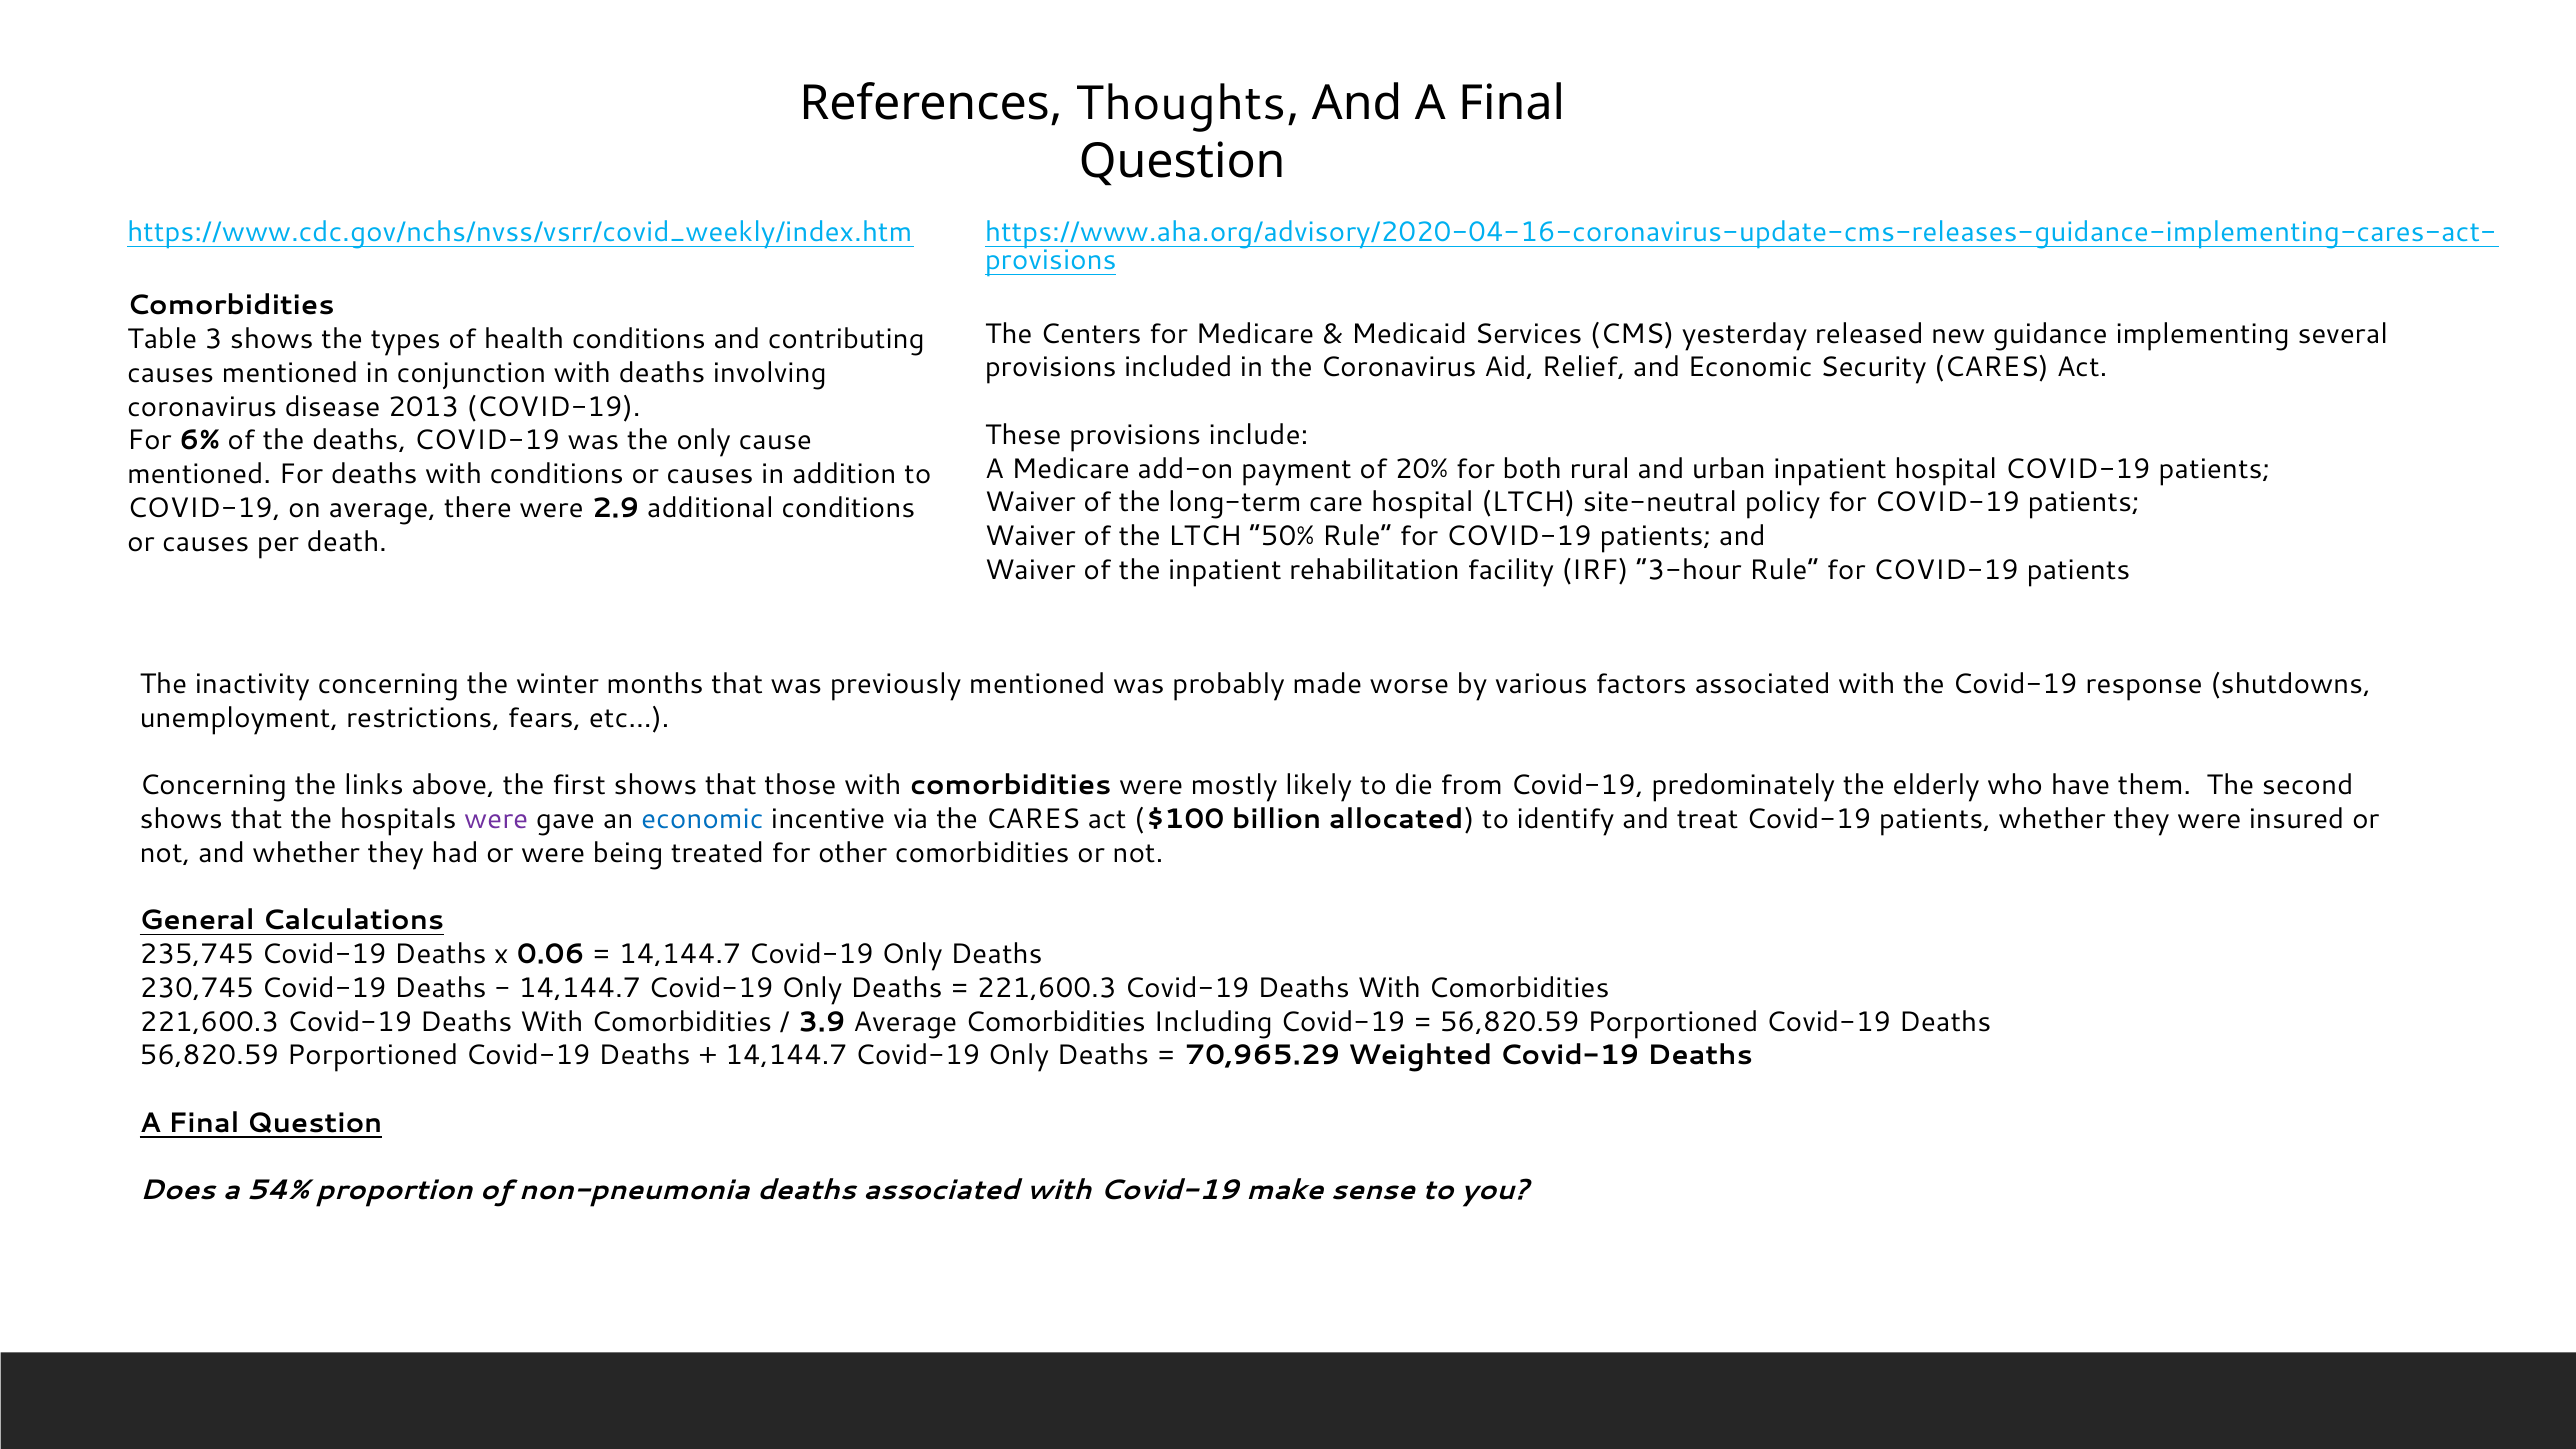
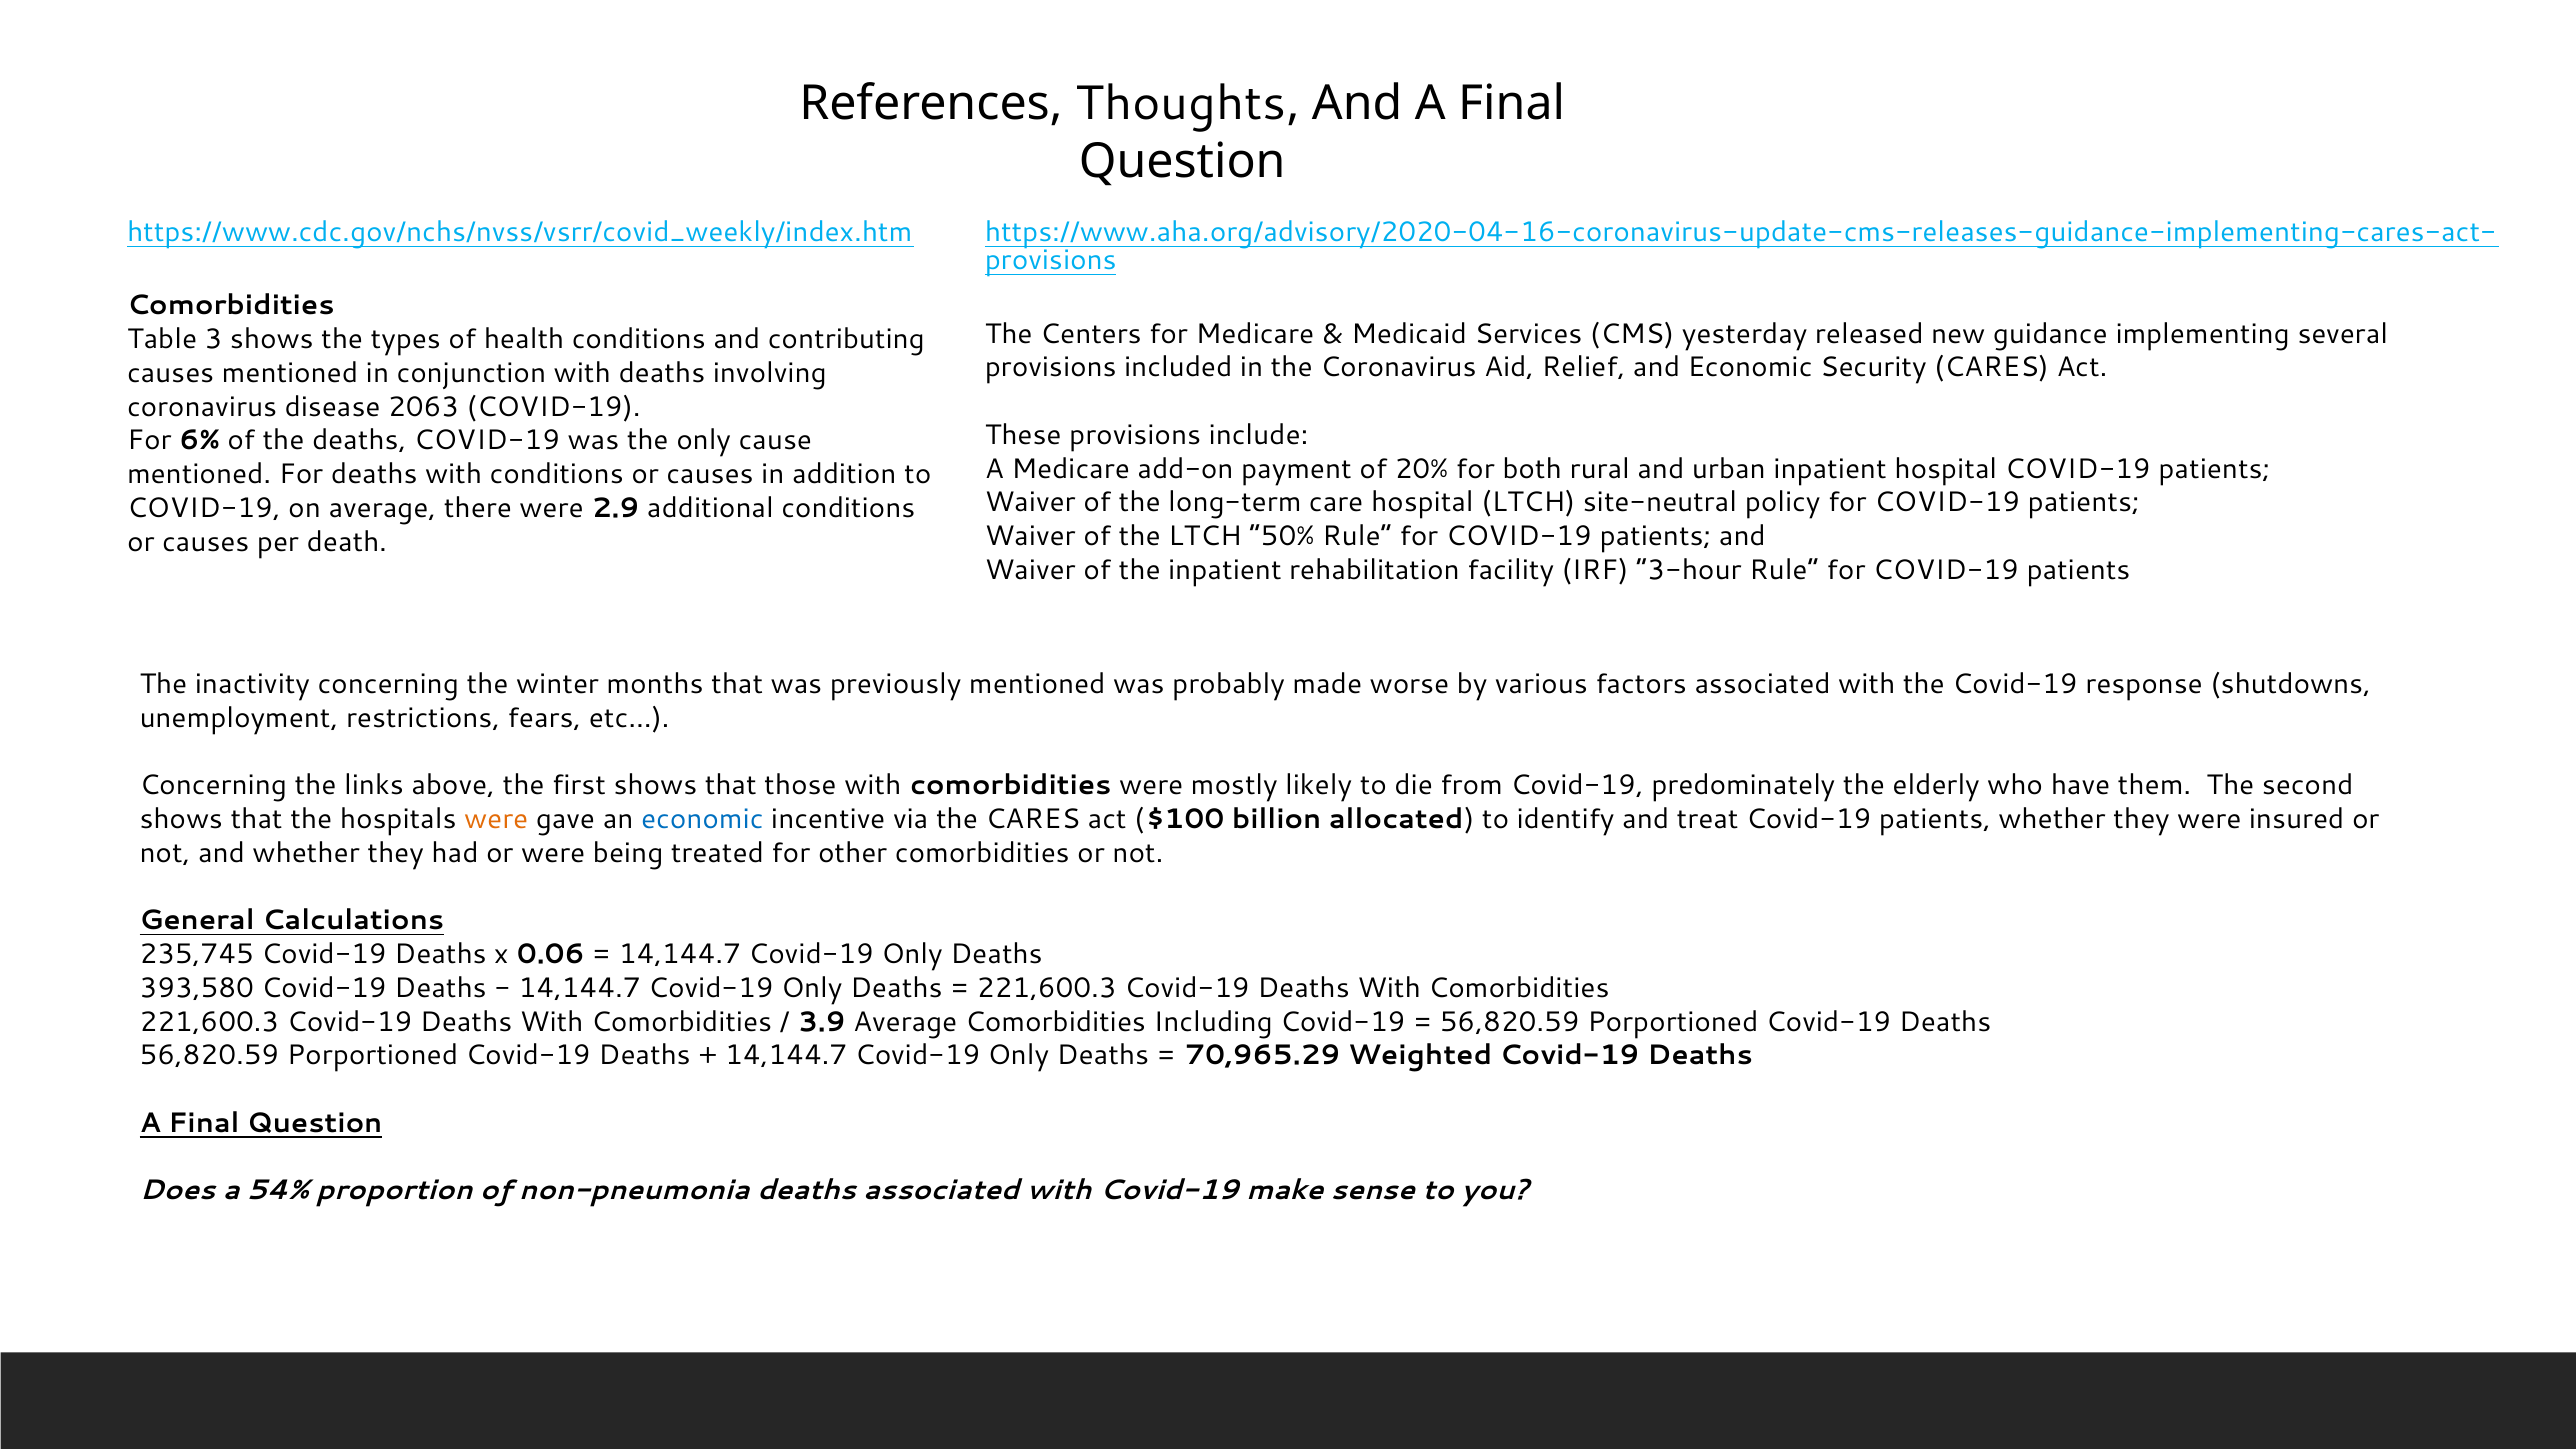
2013: 2013 -> 2063
were at (496, 819) colour: purple -> orange
230,745: 230,745 -> 393,580
